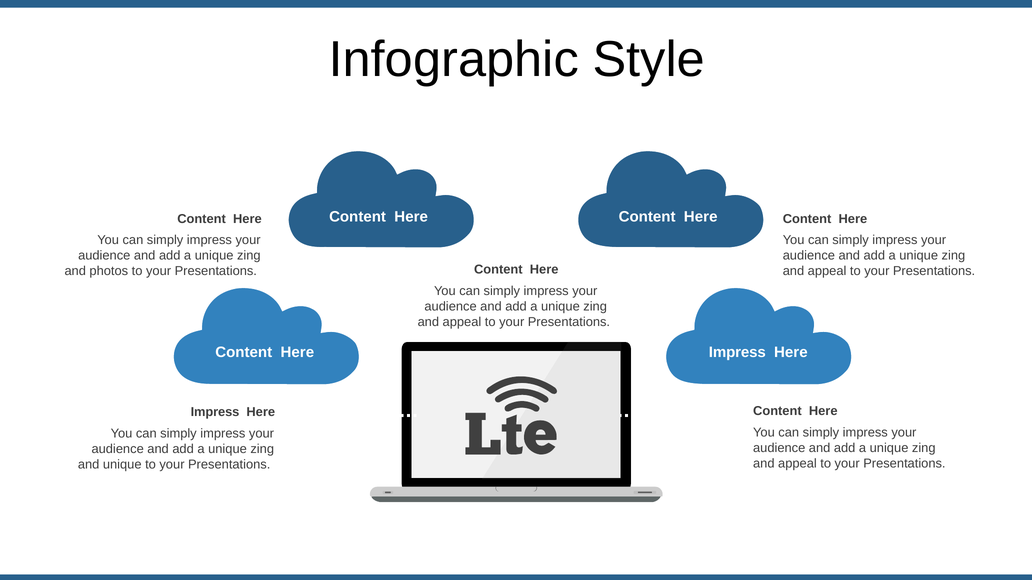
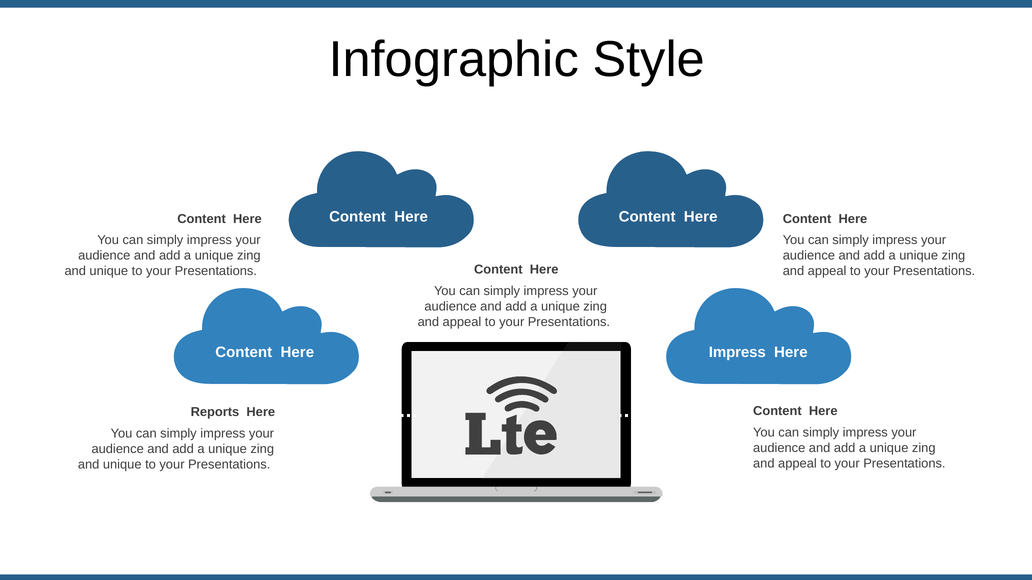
photos at (109, 271): photos -> unique
Impress at (215, 412): Impress -> Reports
